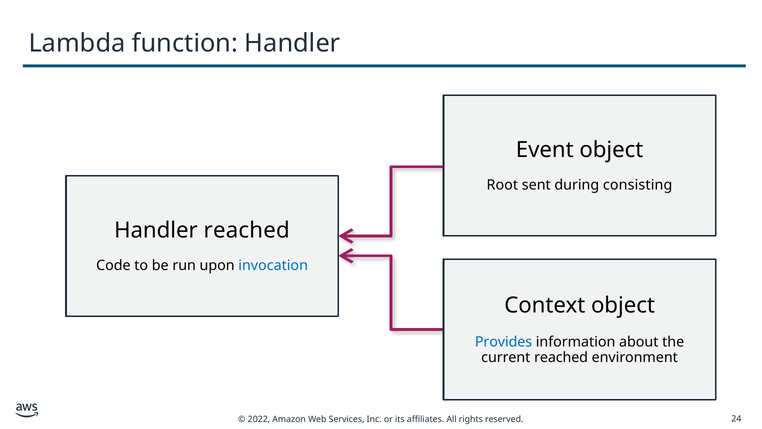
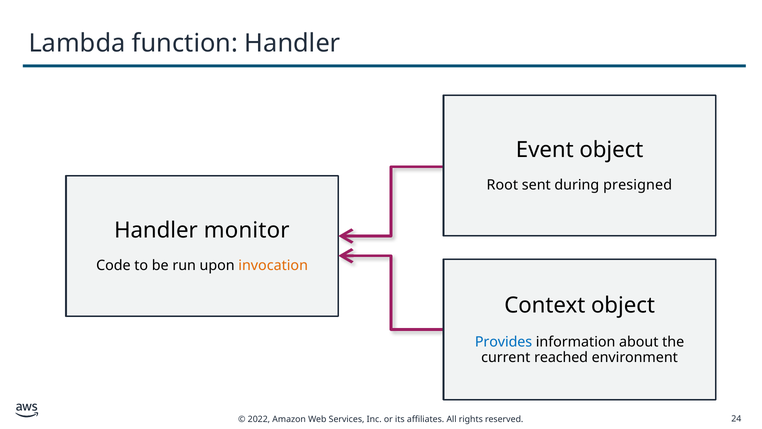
consisting: consisting -> presigned
Handler reached: reached -> monitor
invocation colour: blue -> orange
